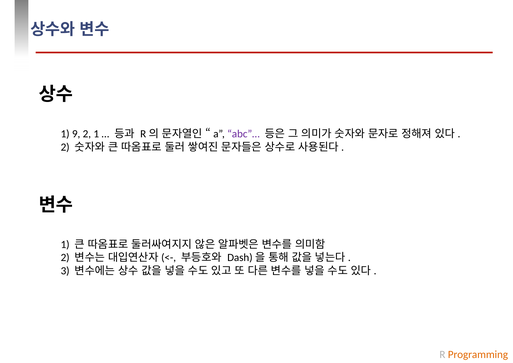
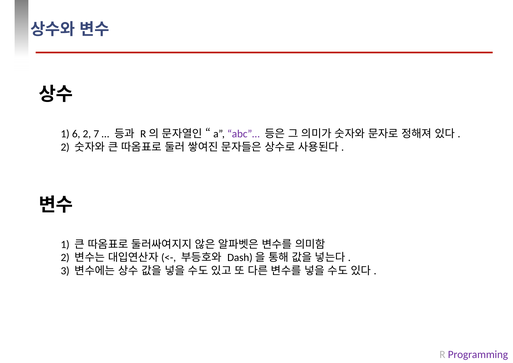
9: 9 -> 6
2 1: 1 -> 7
Programming colour: orange -> purple
